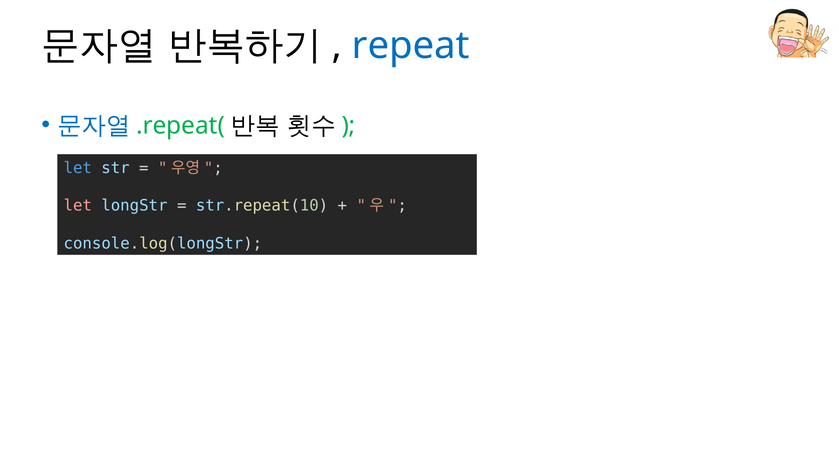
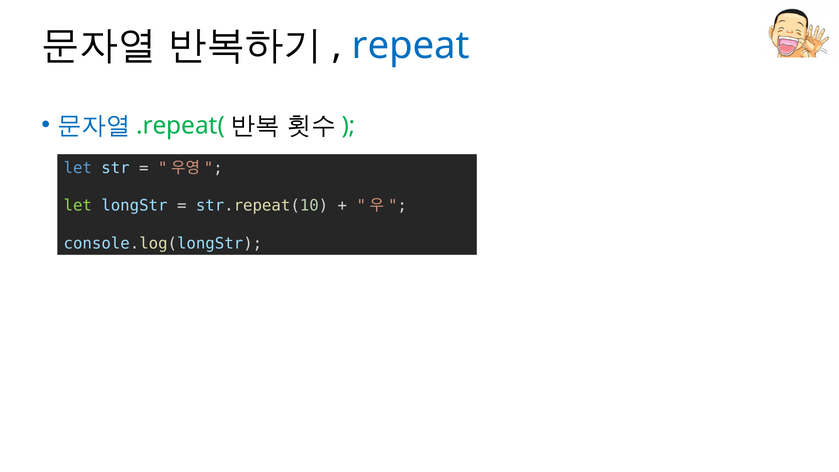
let at (78, 206) colour: pink -> light green
